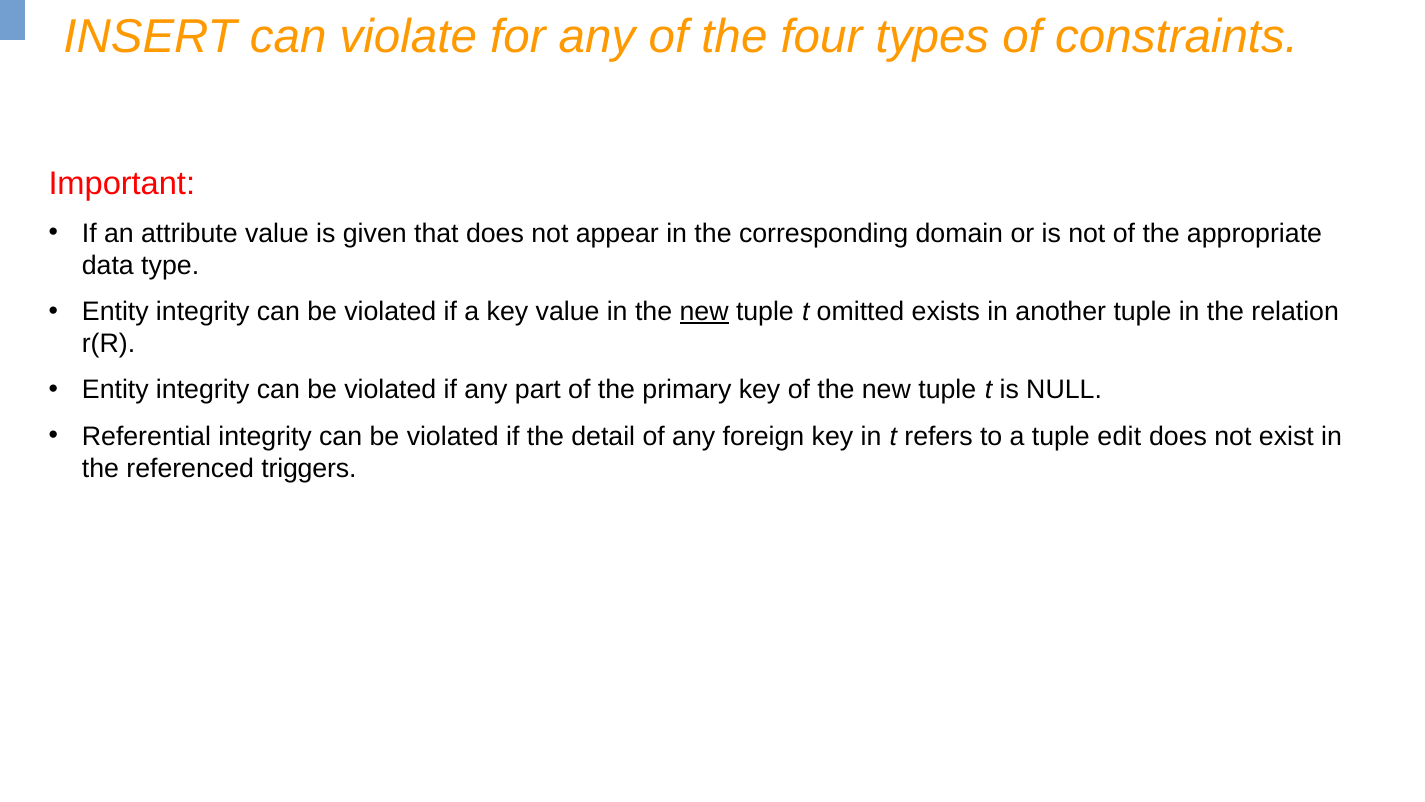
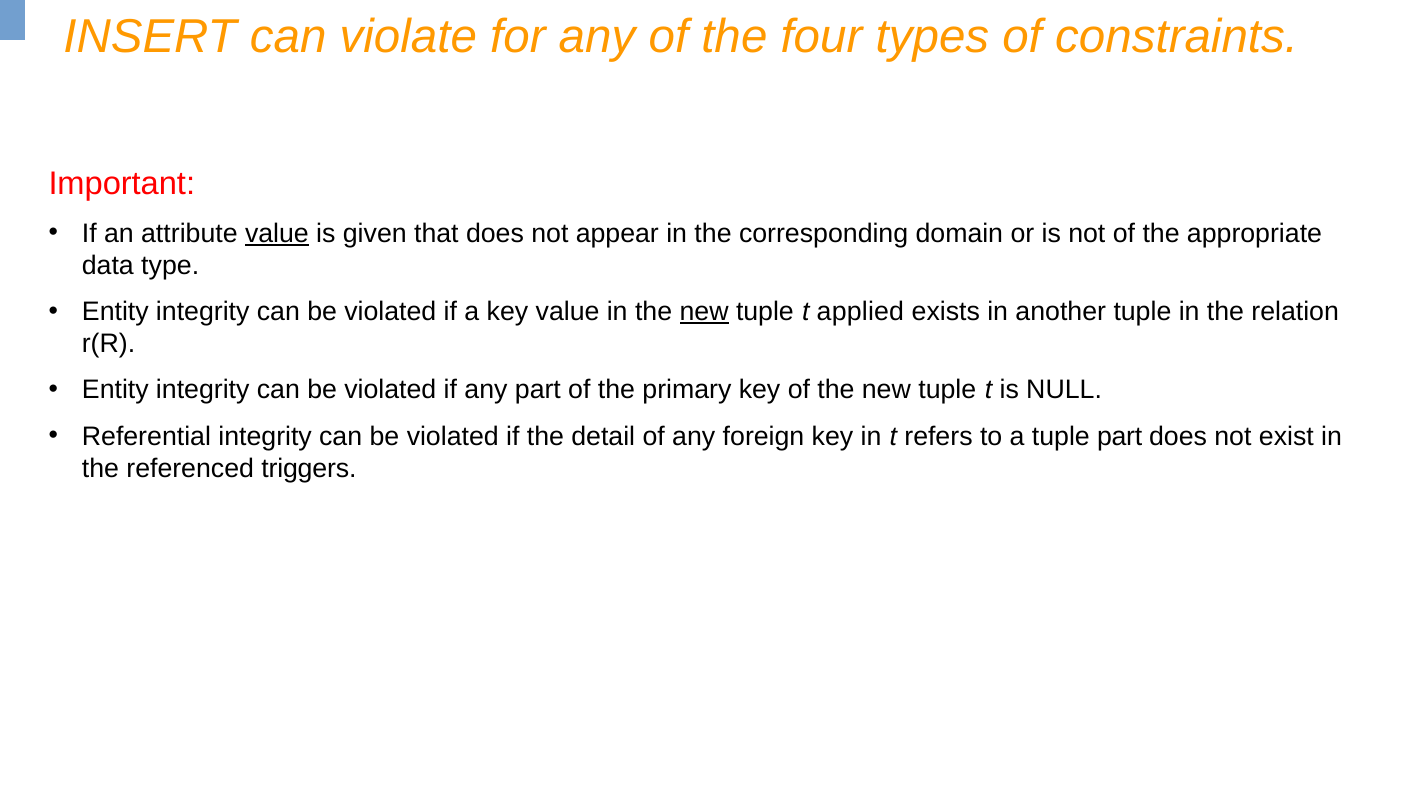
value at (277, 233) underline: none -> present
omitted: omitted -> applied
tuple edit: edit -> part
